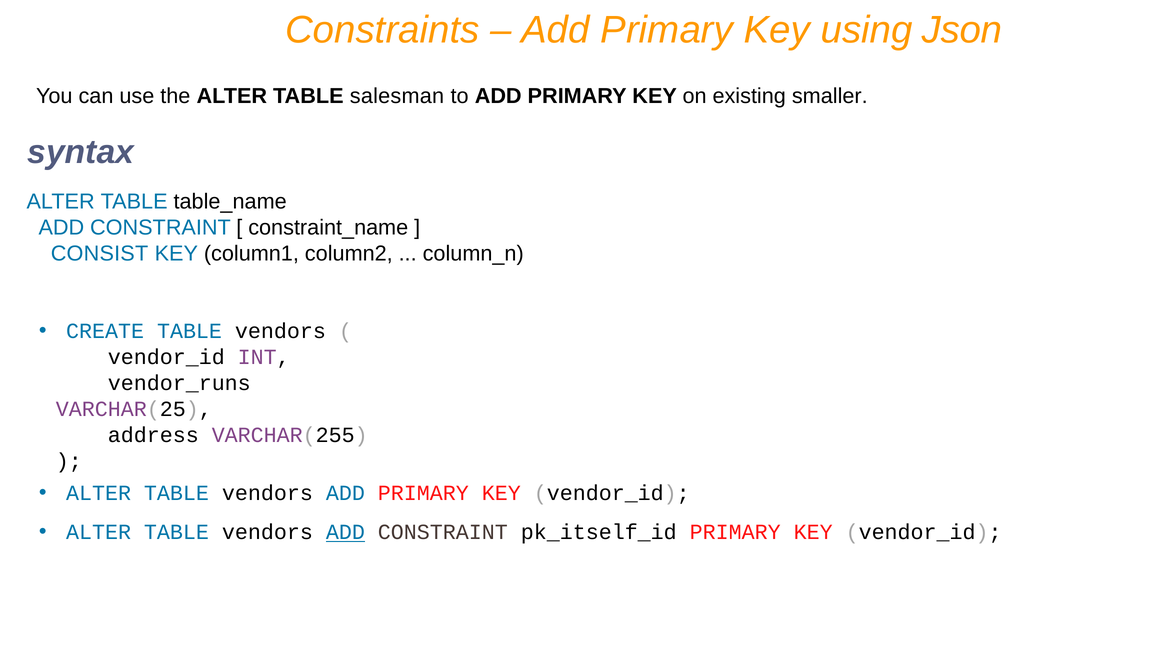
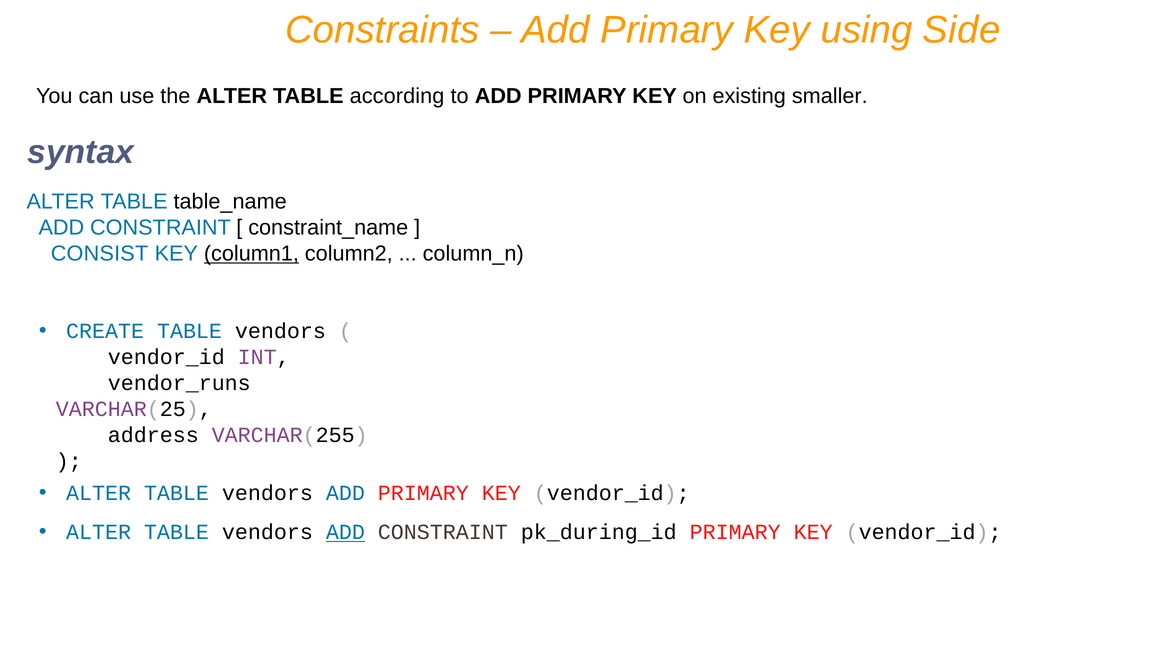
Json: Json -> Side
salesman: salesman -> according
column1 underline: none -> present
pk_itself_id: pk_itself_id -> pk_during_id
